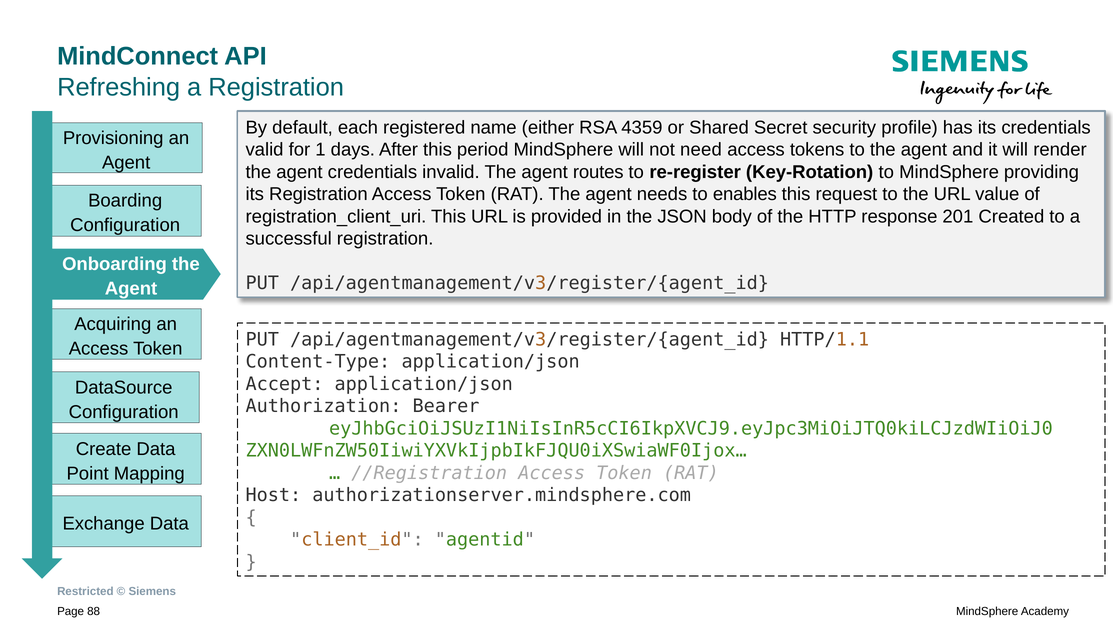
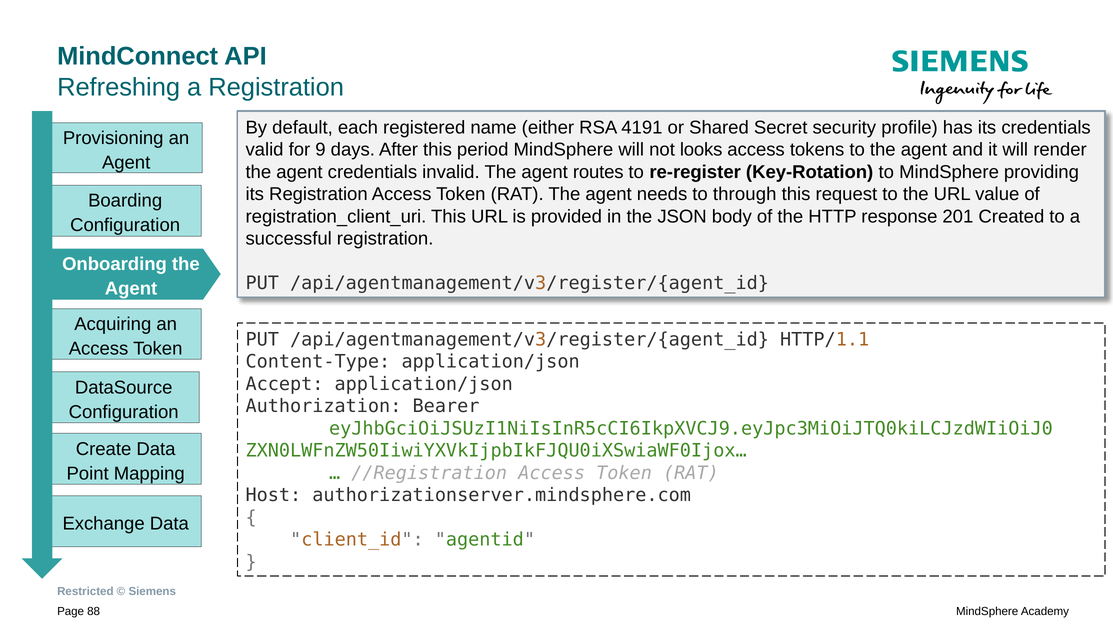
4359: 4359 -> 4191
1: 1 -> 9
need: need -> looks
enables: enables -> through
